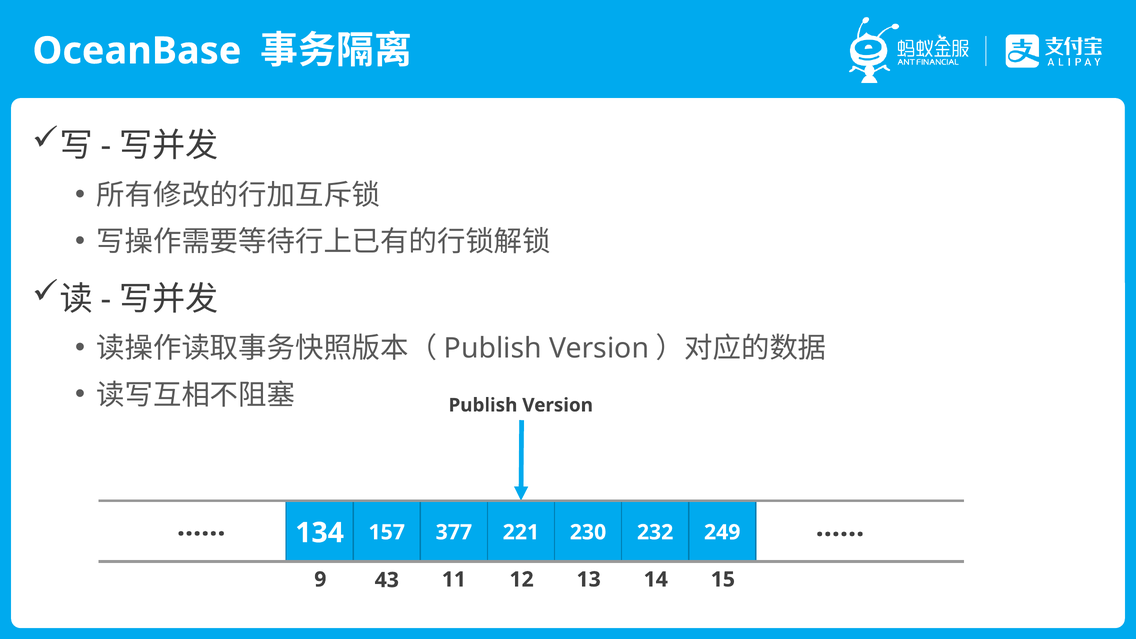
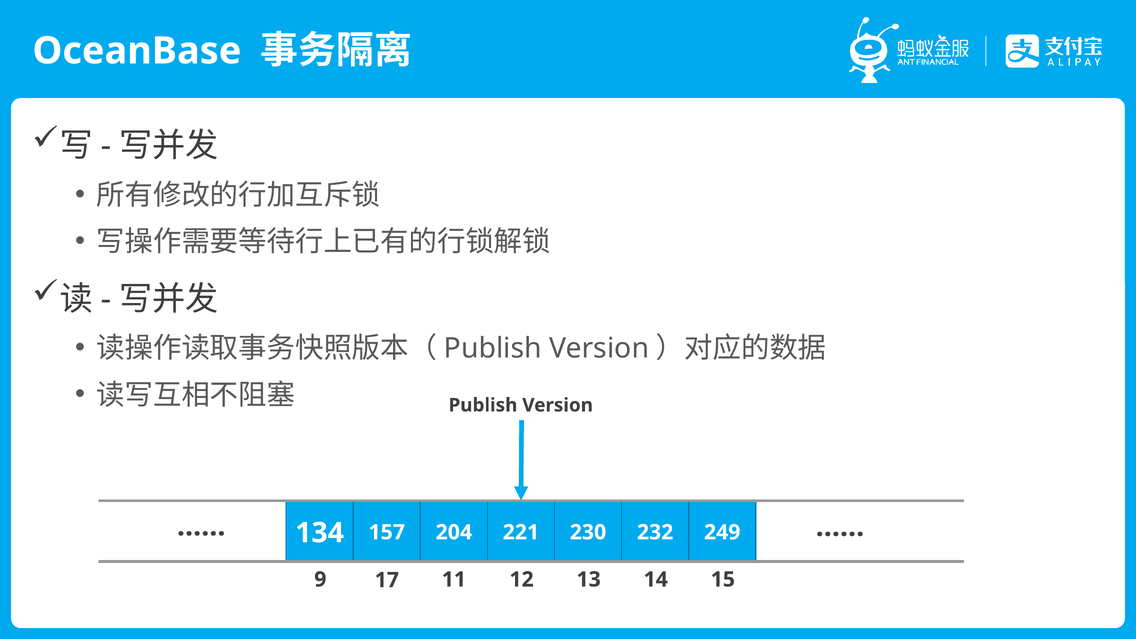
377: 377 -> 204
43: 43 -> 17
